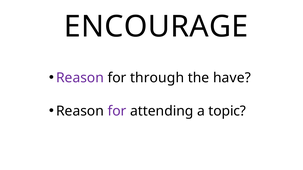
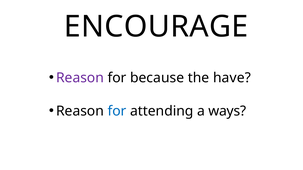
through: through -> because
for at (117, 111) colour: purple -> blue
topic: topic -> ways
